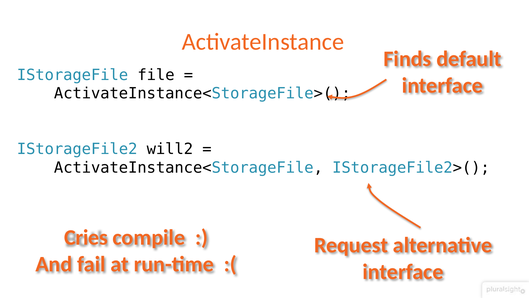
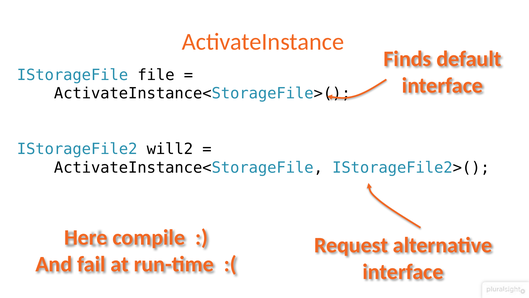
Cries: Cries -> Here
